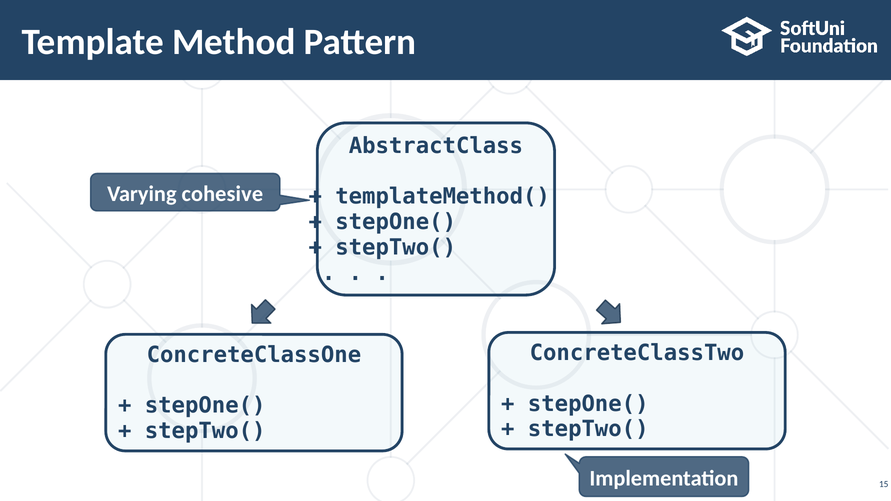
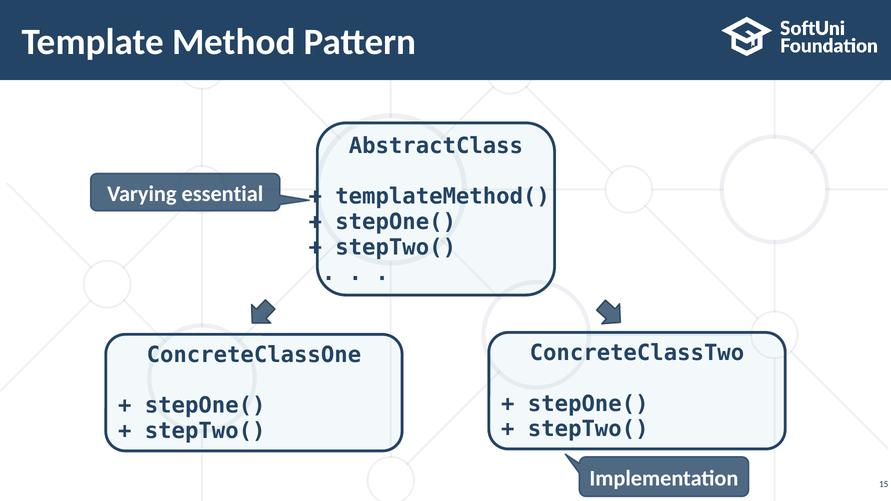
cohesive: cohesive -> essential
